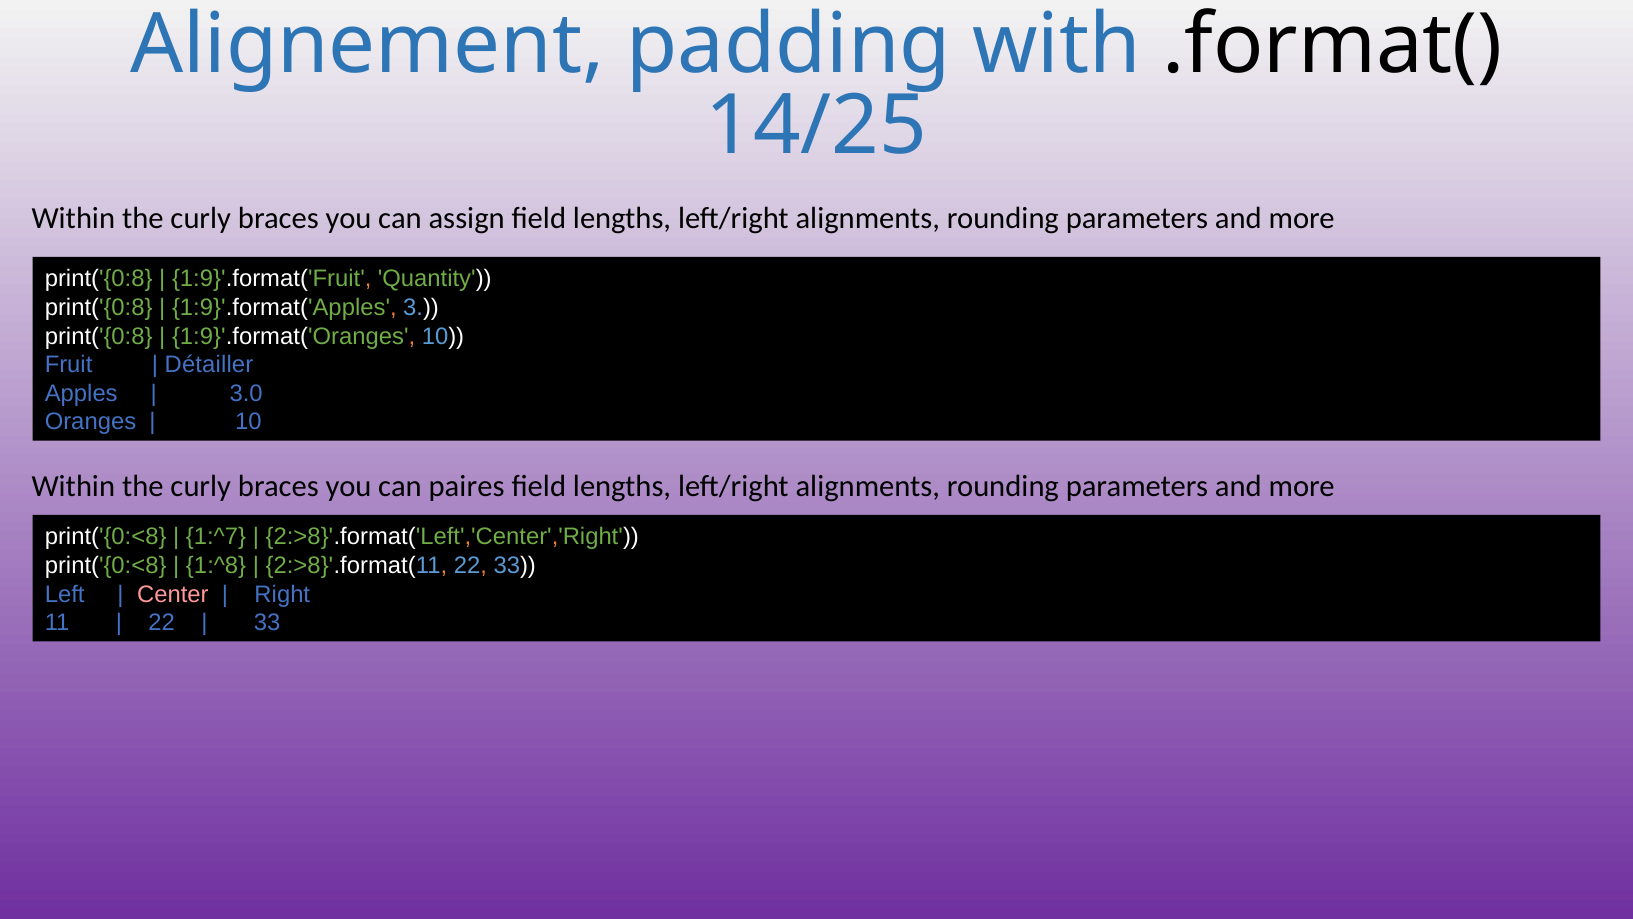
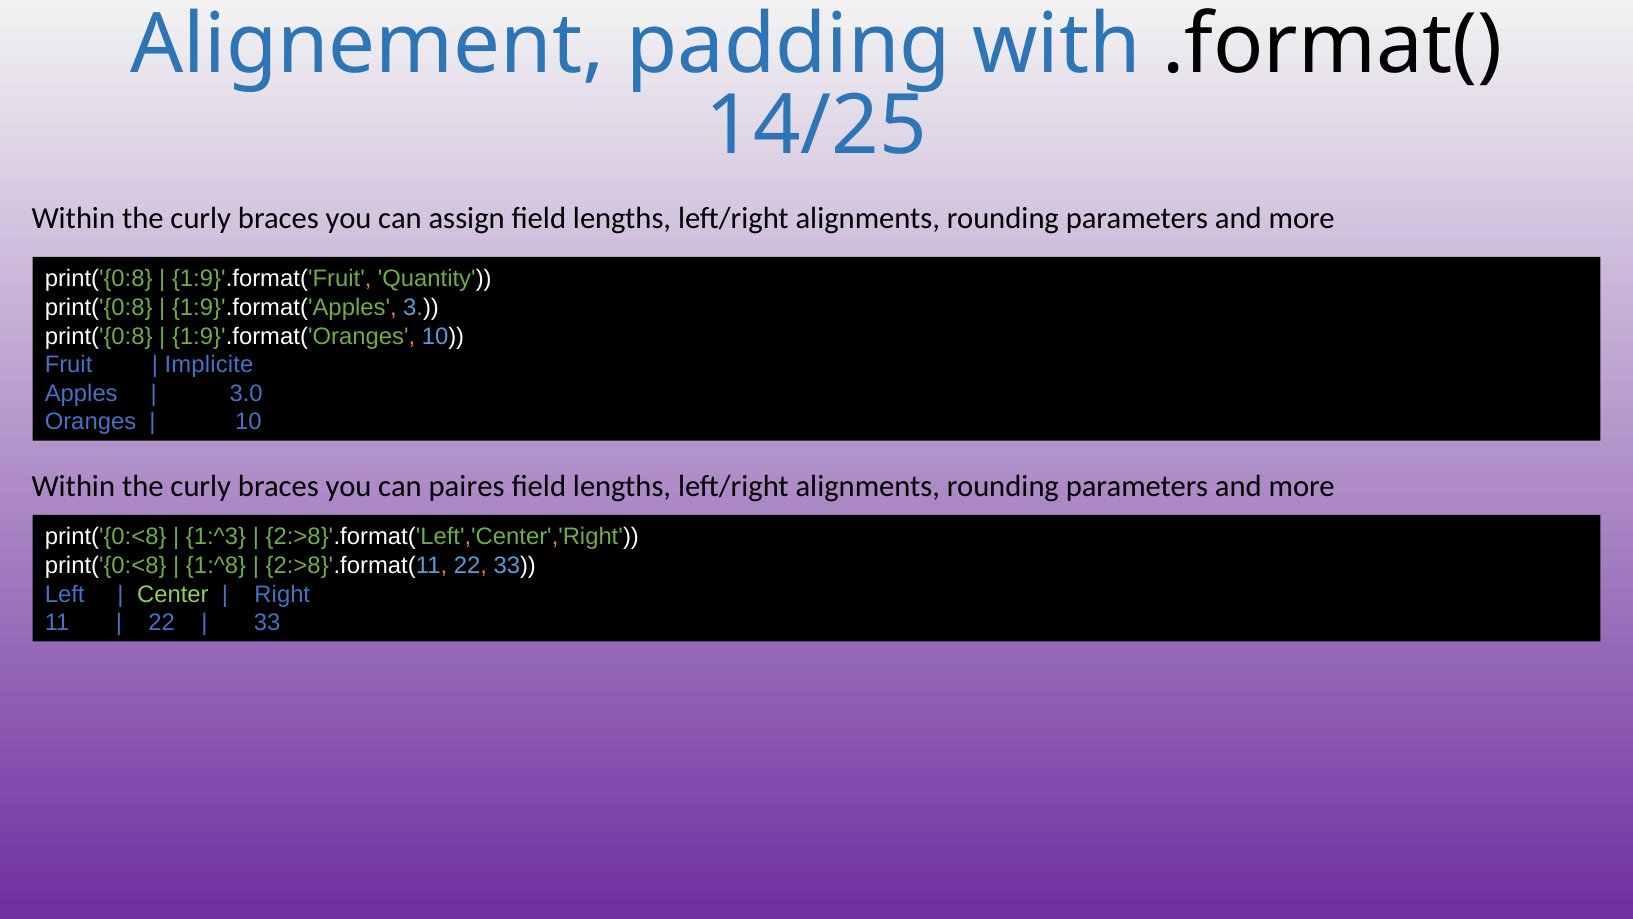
Détailler: Détailler -> Implicite
1:^7: 1:^7 -> 1:^3
Center colour: pink -> light green
